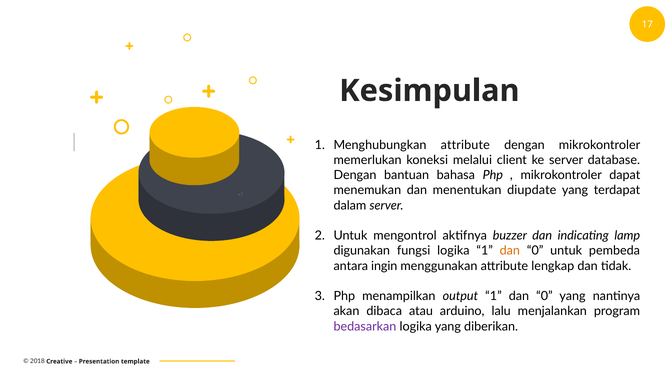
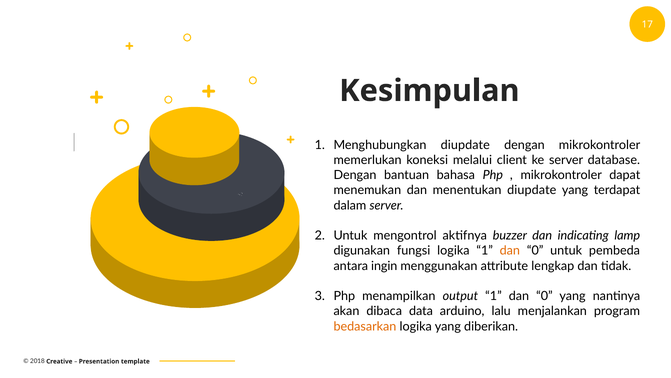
Menghubungkan attribute: attribute -> diupdate
atau: atau -> data
bedasarkan colour: purple -> orange
